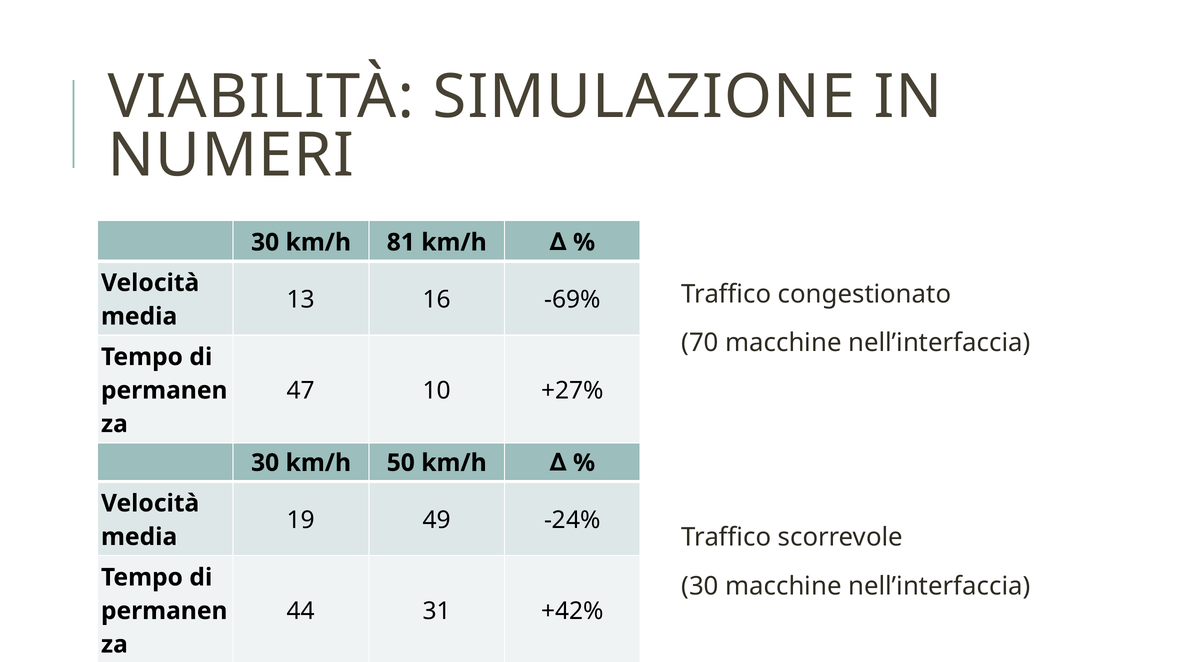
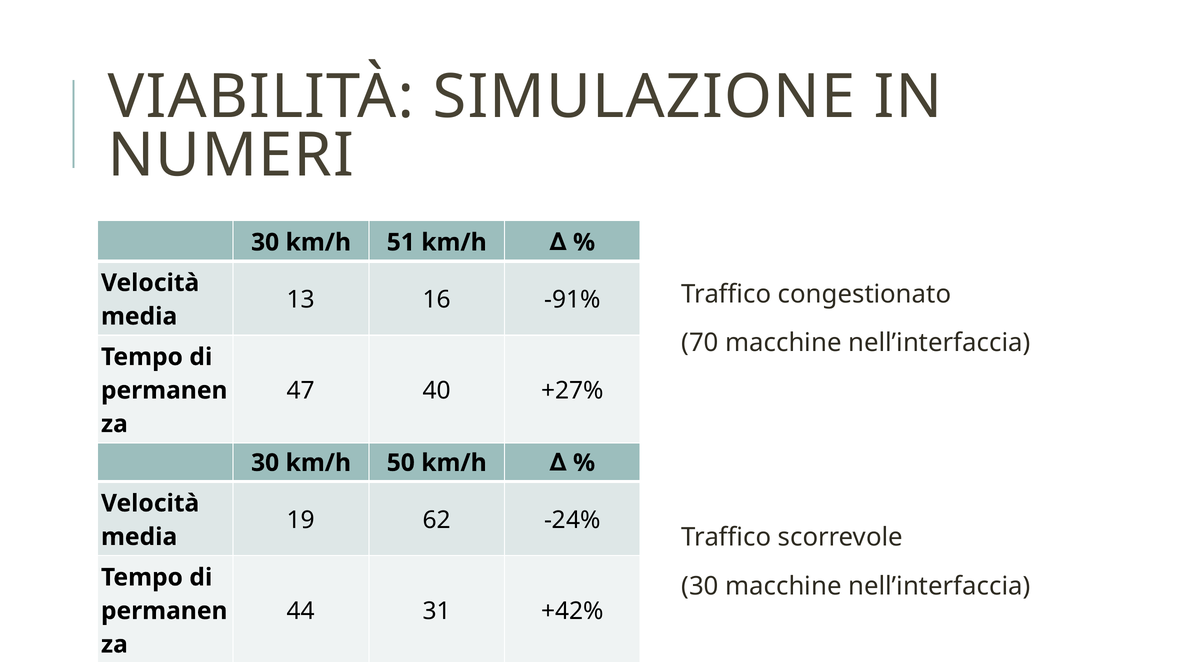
81: 81 -> 51
-69%: -69% -> -91%
10: 10 -> 40
49: 49 -> 62
